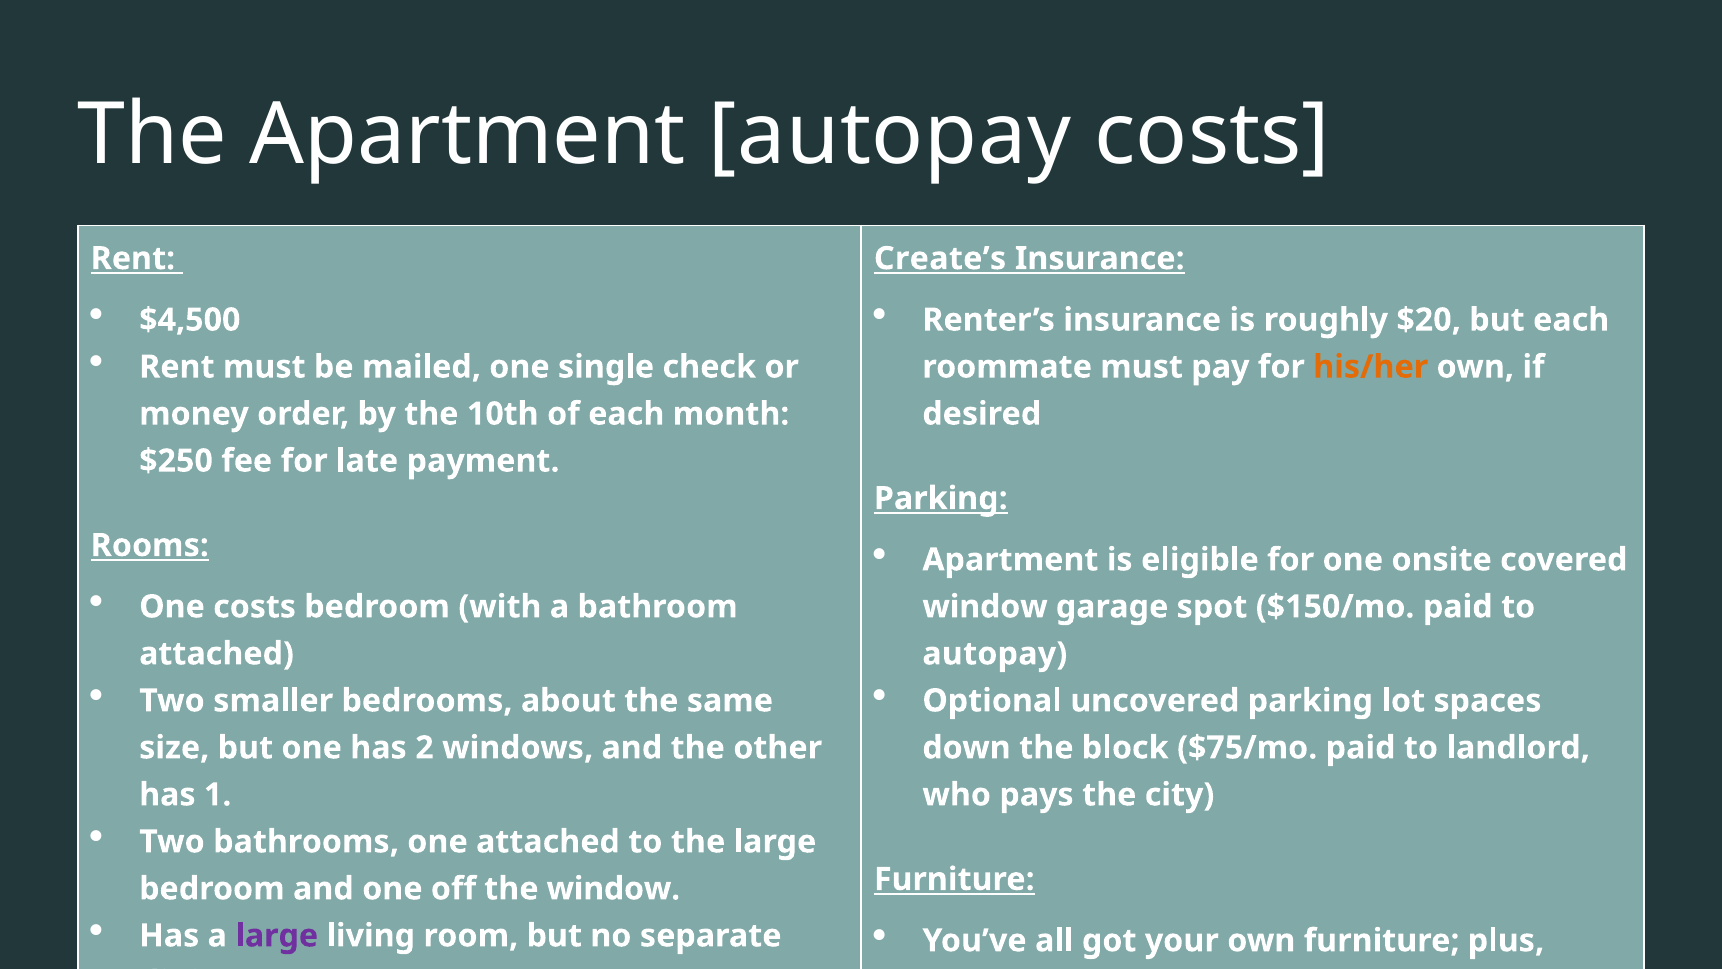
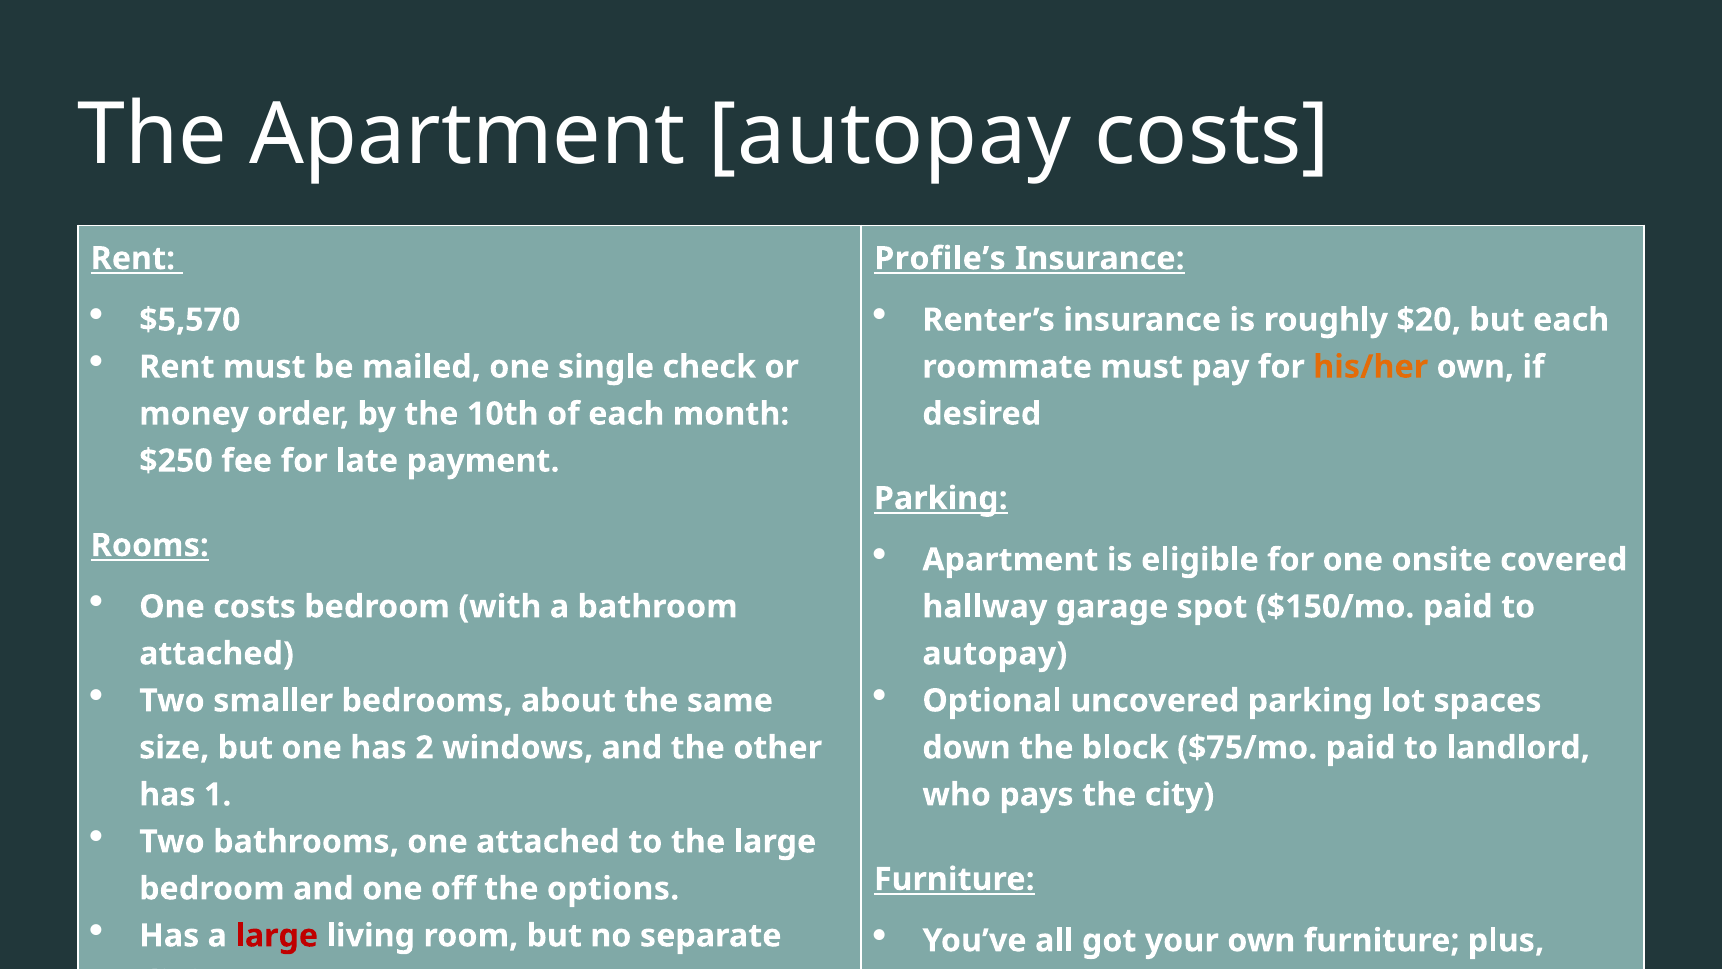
Create’s: Create’s -> Profile’s
$4,500: $4,500 -> $5,570
window at (985, 607): window -> hallway
the window: window -> options
large at (277, 935) colour: purple -> red
